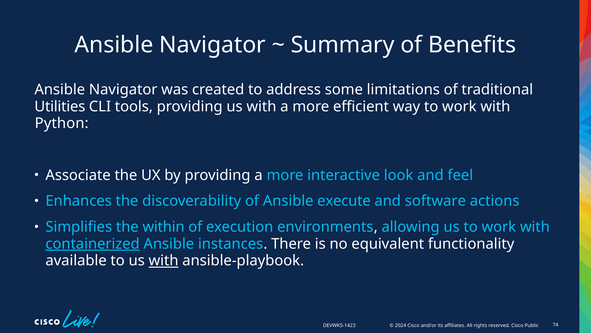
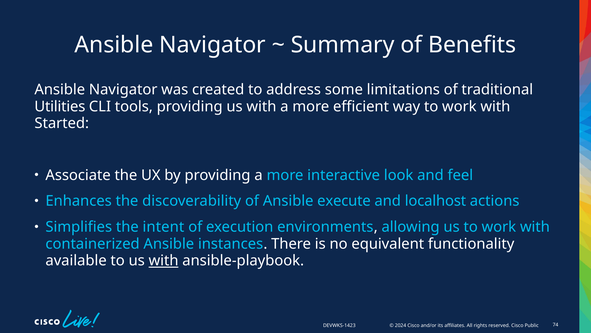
Python: Python -> Started
software: software -> localhost
within: within -> intent
containerized underline: present -> none
